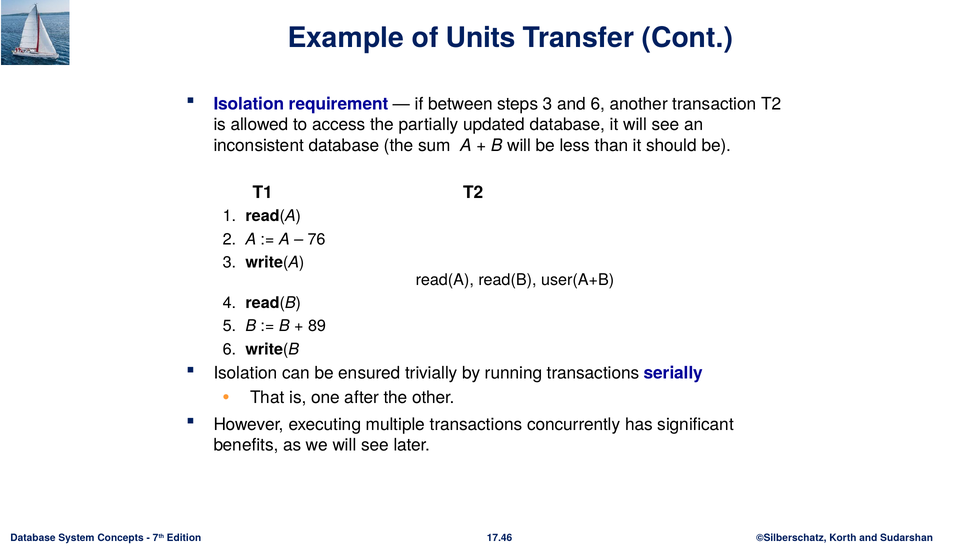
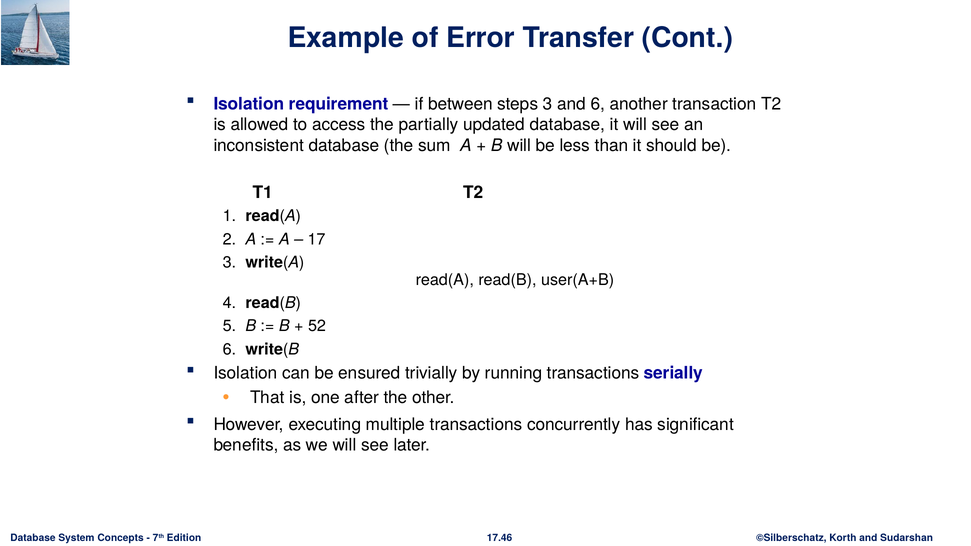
Units: Units -> Error
76: 76 -> 17
89: 89 -> 52
